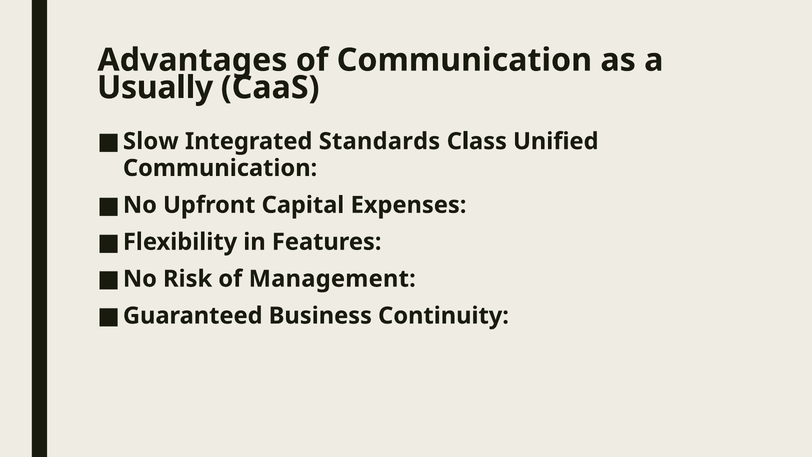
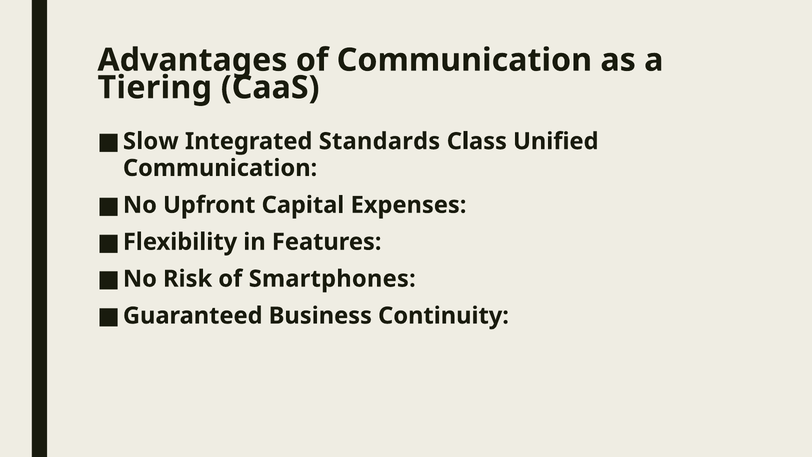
Usually: Usually -> Tiering
Management: Management -> Smartphones
